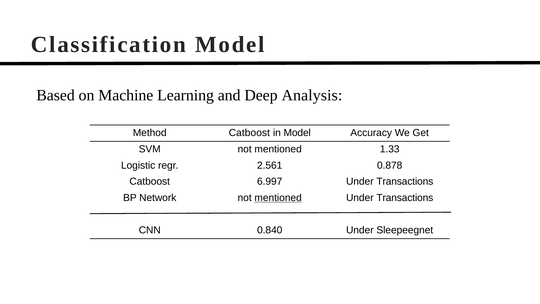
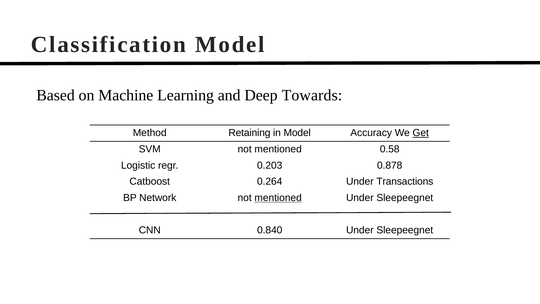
Analysis: Analysis -> Towards
Method Catboost: Catboost -> Retaining
Get underline: none -> present
1.33: 1.33 -> 0.58
2.561: 2.561 -> 0.203
6.997: 6.997 -> 0.264
Transactions at (405, 198): Transactions -> Sleepeegnet
